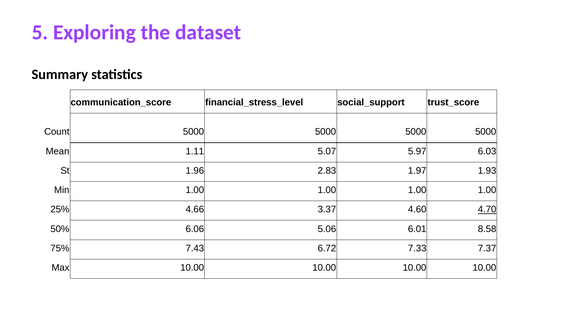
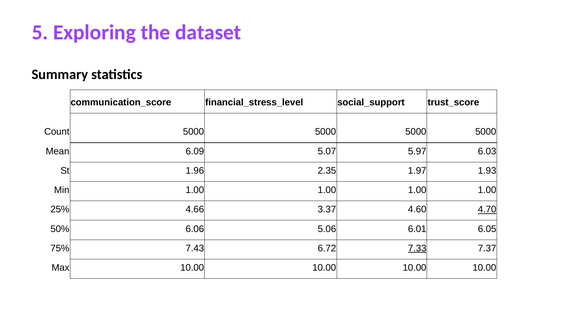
1.11: 1.11 -> 6.09
2.83: 2.83 -> 2.35
8.58: 8.58 -> 6.05
7.33 underline: none -> present
